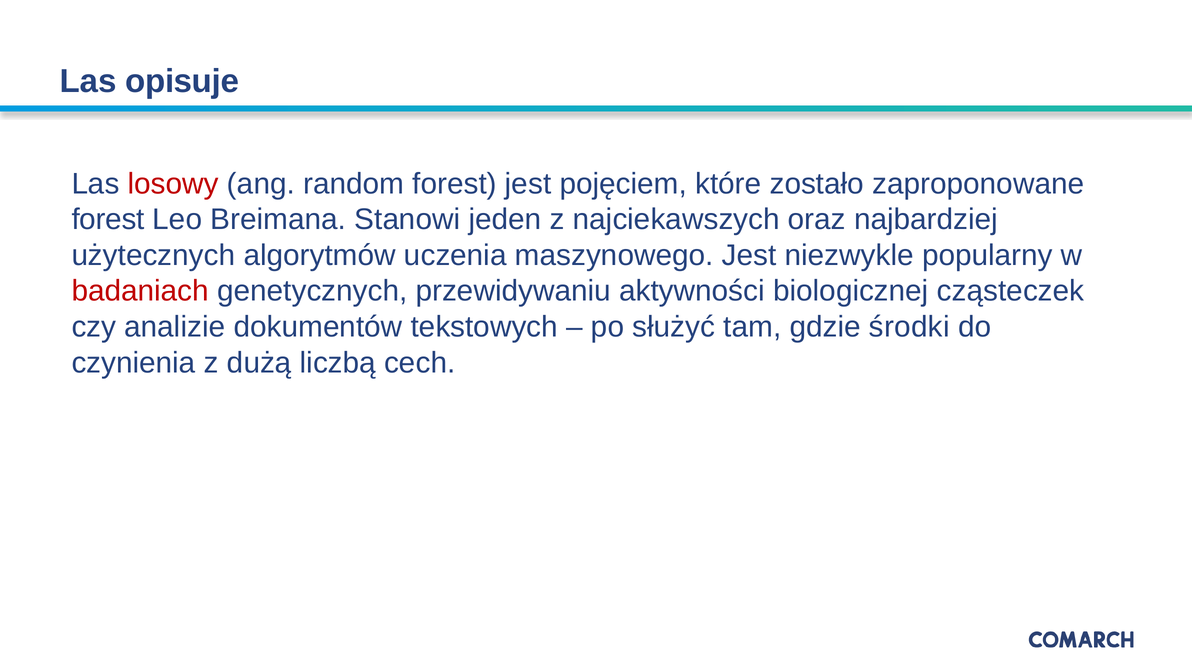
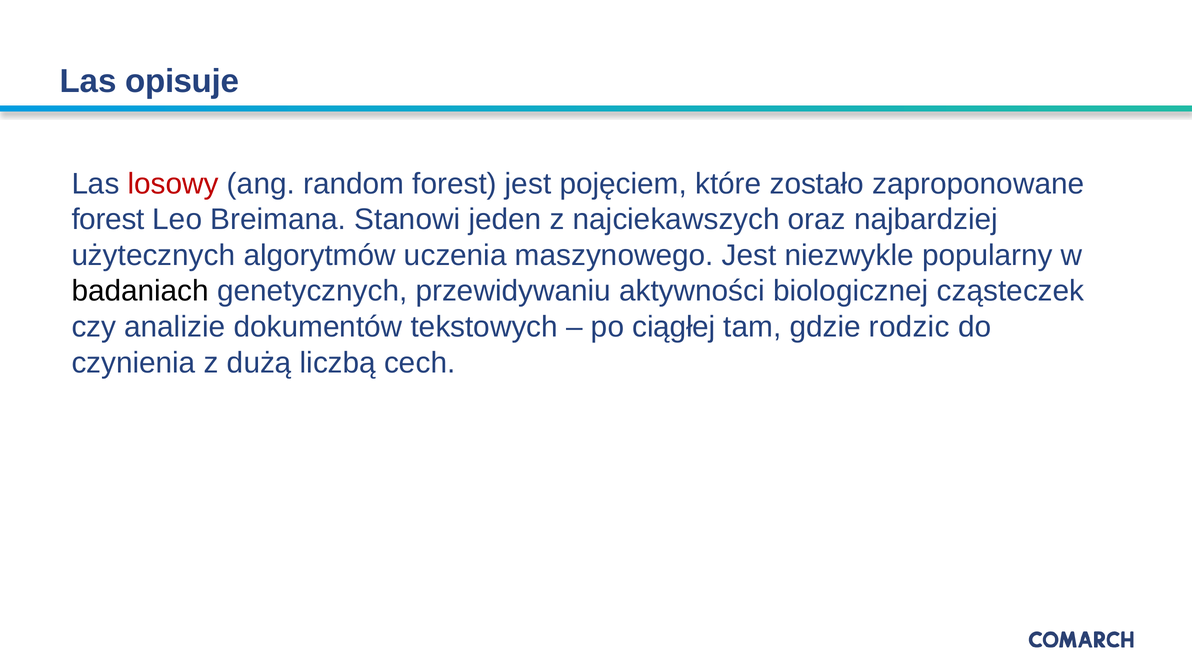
badaniach colour: red -> black
służyć: służyć -> ciągłej
środki: środki -> rodzic
